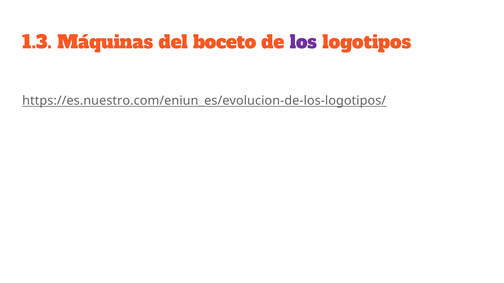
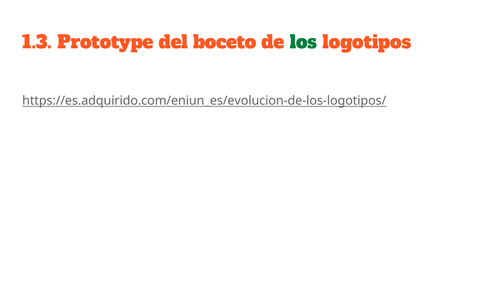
Máquinas: Máquinas -> Prototype
los colour: purple -> green
https://es.nuestro.com/eniun_es/evolucion-de-los-logotipos/: https://es.nuestro.com/eniun_es/evolucion-de-los-logotipos/ -> https://es.adquirido.com/eniun_es/evolucion-de-los-logotipos/
